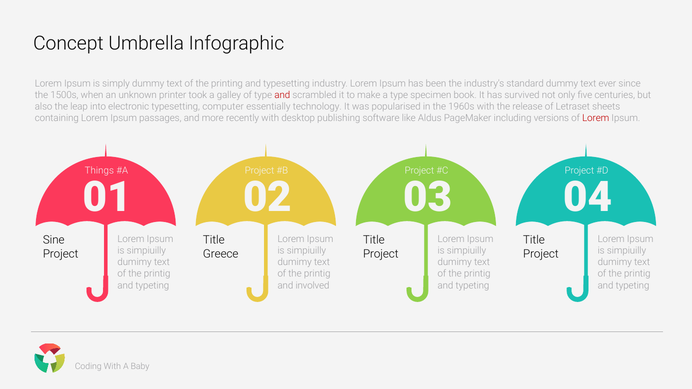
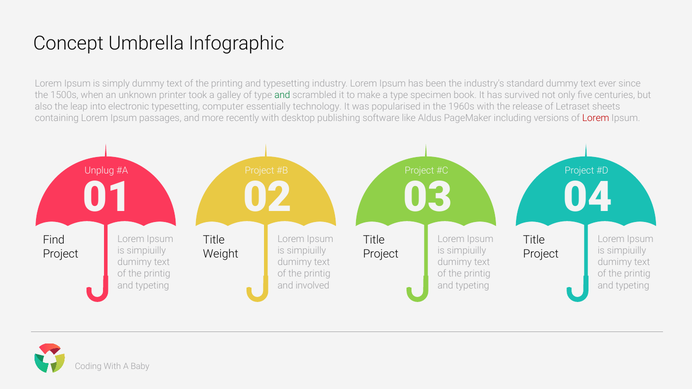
and at (282, 95) colour: red -> green
Things: Things -> Unplug
Sine: Sine -> Find
Greece: Greece -> Weight
